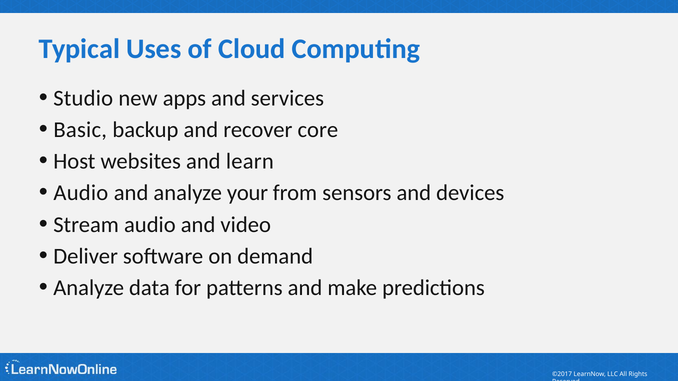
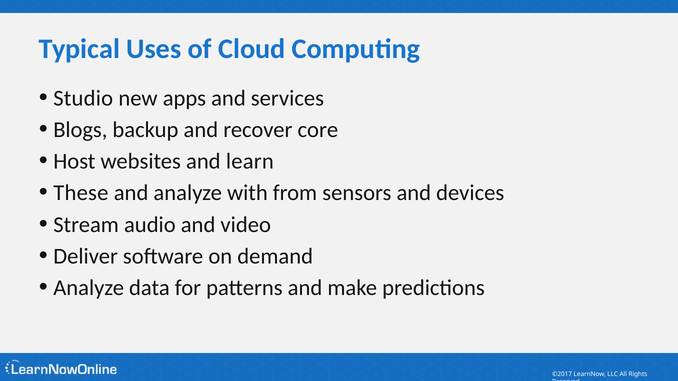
Basic: Basic -> Blogs
Audio at (81, 193): Audio -> These
your: your -> with
